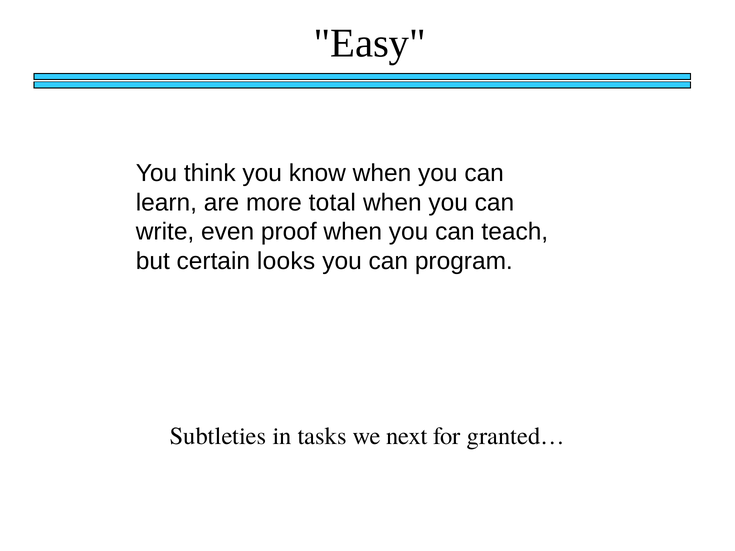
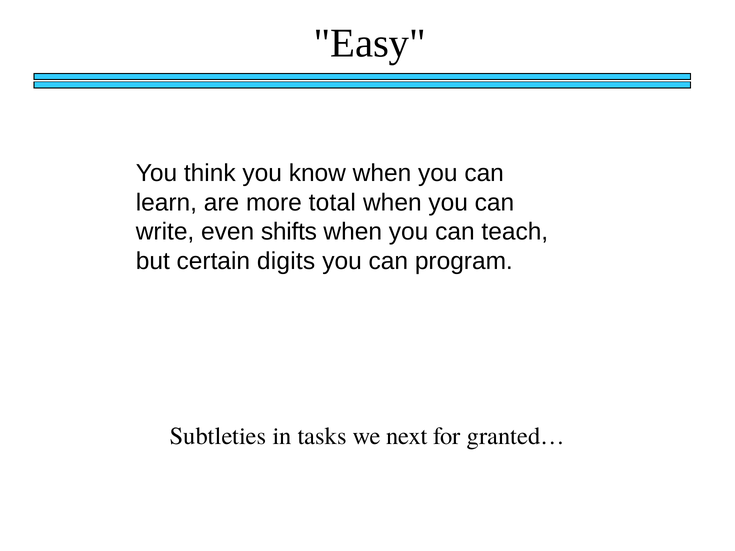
proof: proof -> shifts
looks: looks -> digits
